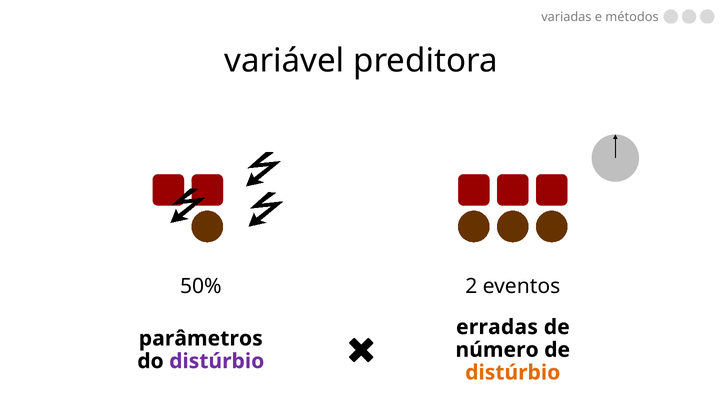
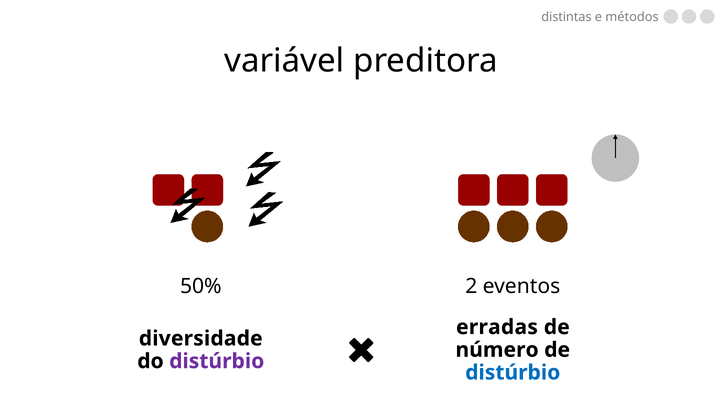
variadas: variadas -> distintas
parâmetros: parâmetros -> diversidade
distúrbio at (513, 373) colour: orange -> blue
